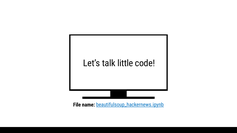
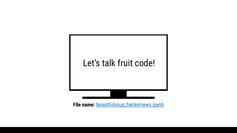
little: little -> fruit
